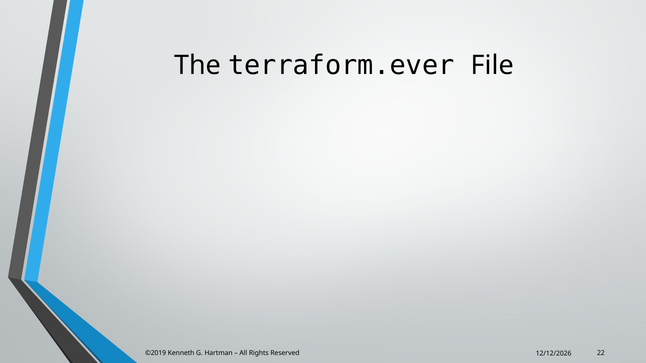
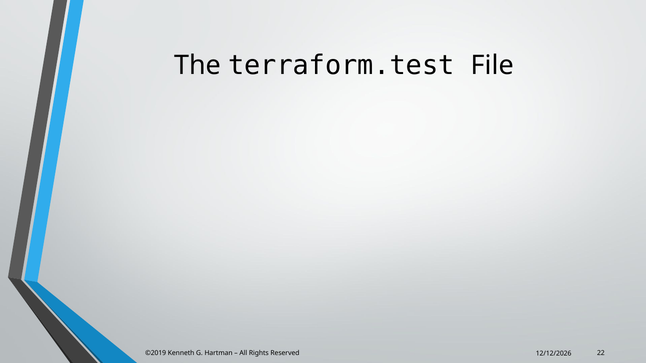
terraform.ever: terraform.ever -> terraform.test
